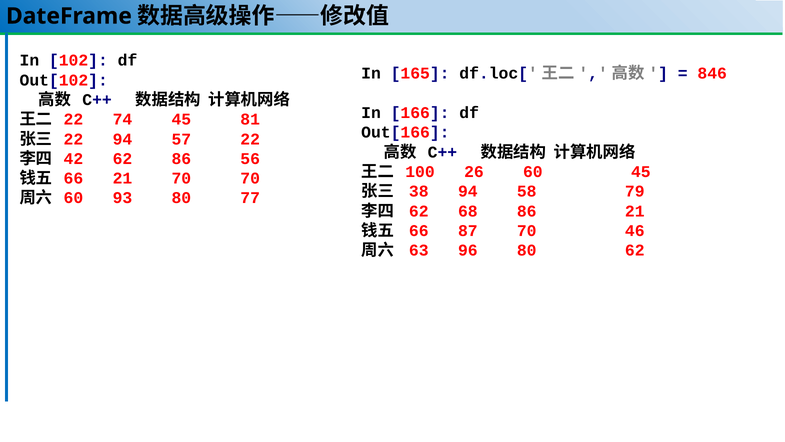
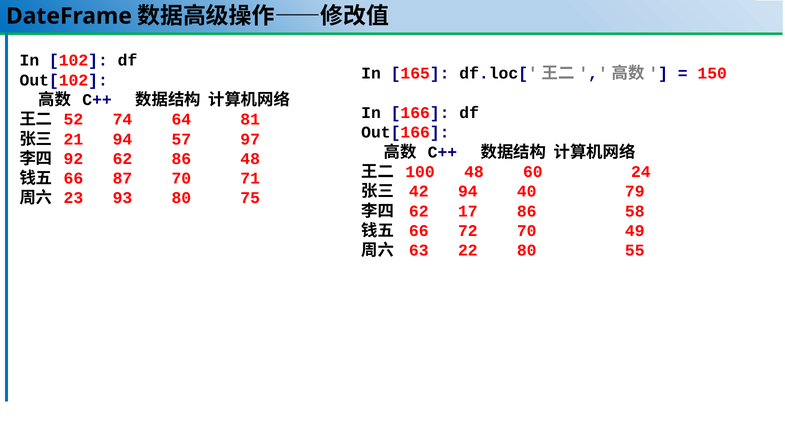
846: 846 -> 150
22 at (73, 119): 22 -> 52
74 45: 45 -> 64
22 at (73, 139): 22 -> 21
57 22: 22 -> 97
42: 42 -> 92
86 56: 56 -> 48
100 26: 26 -> 48
60 45: 45 -> 24
66 21: 21 -> 87
70 70: 70 -> 71
38: 38 -> 42
58: 58 -> 40
60 at (73, 198): 60 -> 23
77: 77 -> 75
68: 68 -> 17
86 21: 21 -> 58
87: 87 -> 72
46: 46 -> 49
96: 96 -> 22
80 62: 62 -> 55
